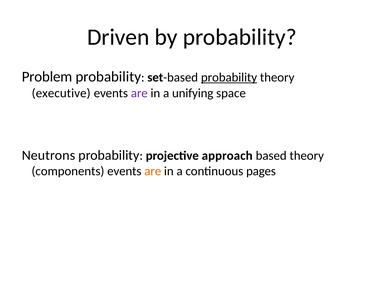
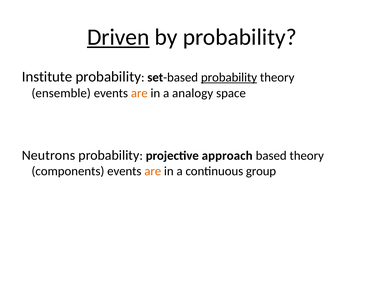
Driven underline: none -> present
Problem: Problem -> Institute
executive: executive -> ensemble
are at (139, 93) colour: purple -> orange
unifying: unifying -> analogy
pages: pages -> group
